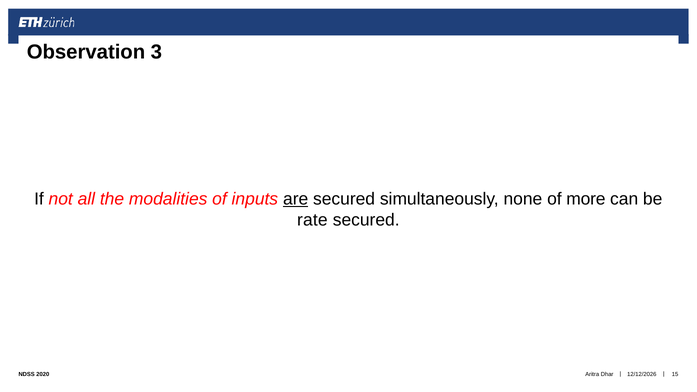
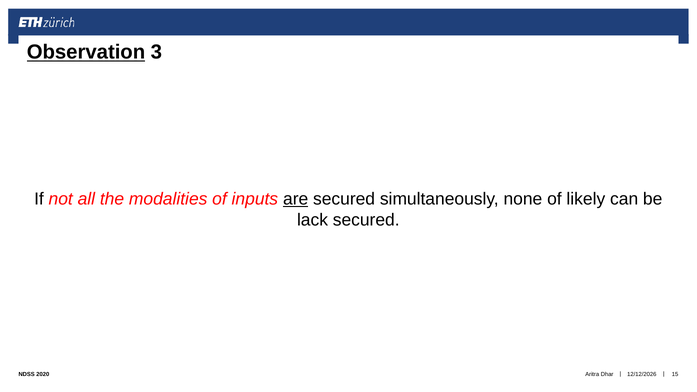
Observation underline: none -> present
more: more -> likely
rate: rate -> lack
